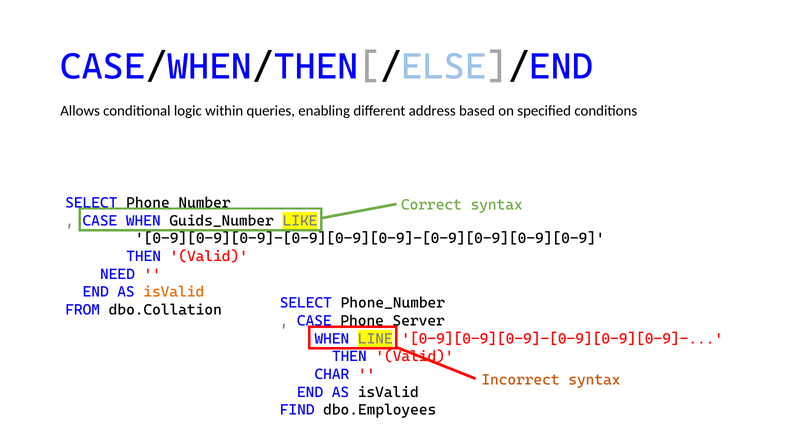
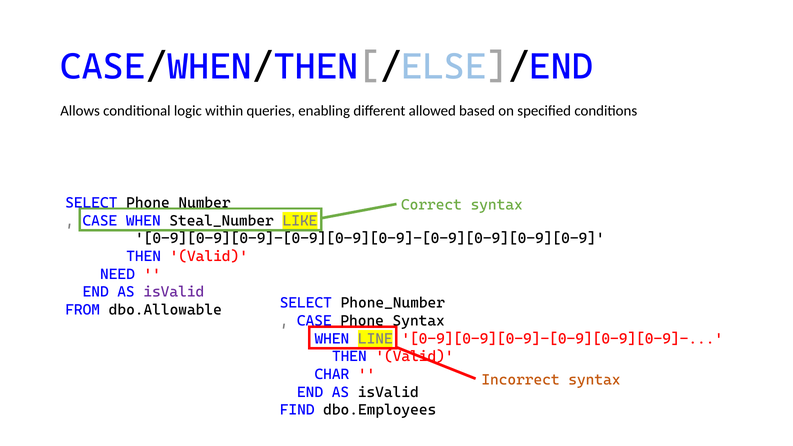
address: address -> allowed
Guids_Number: Guids_Number -> Steal_Number
isValid at (174, 292) colour: orange -> purple
dbo.Collation: dbo.Collation -> dbo.Allowable
Phone_Server: Phone_Server -> Phone_Syntax
